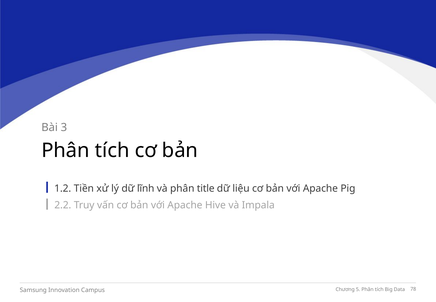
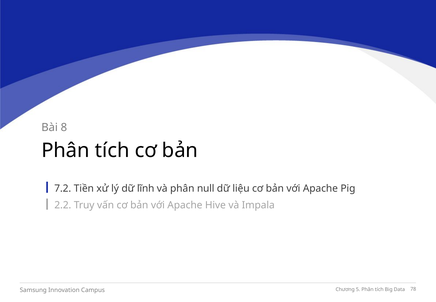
3: 3 -> 8
1.2: 1.2 -> 7.2
title: title -> null
